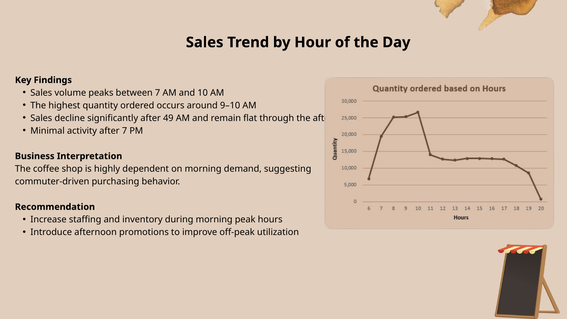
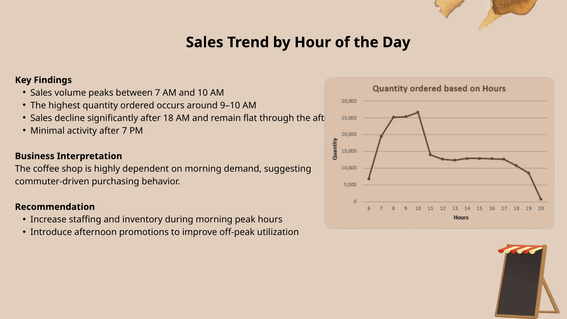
49: 49 -> 18
